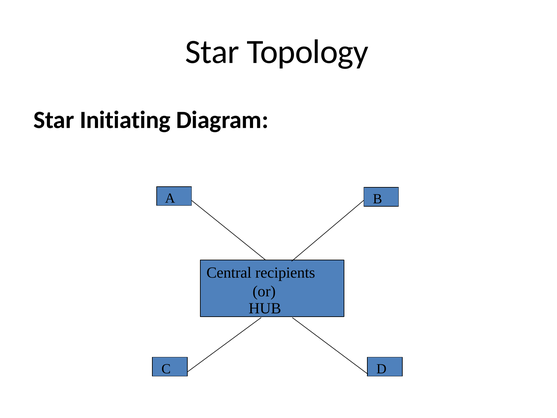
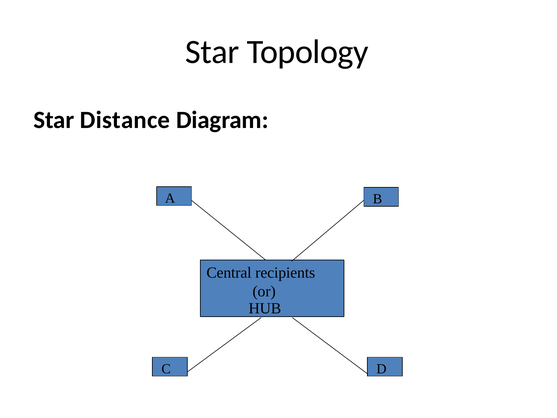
Initiating: Initiating -> Distance
